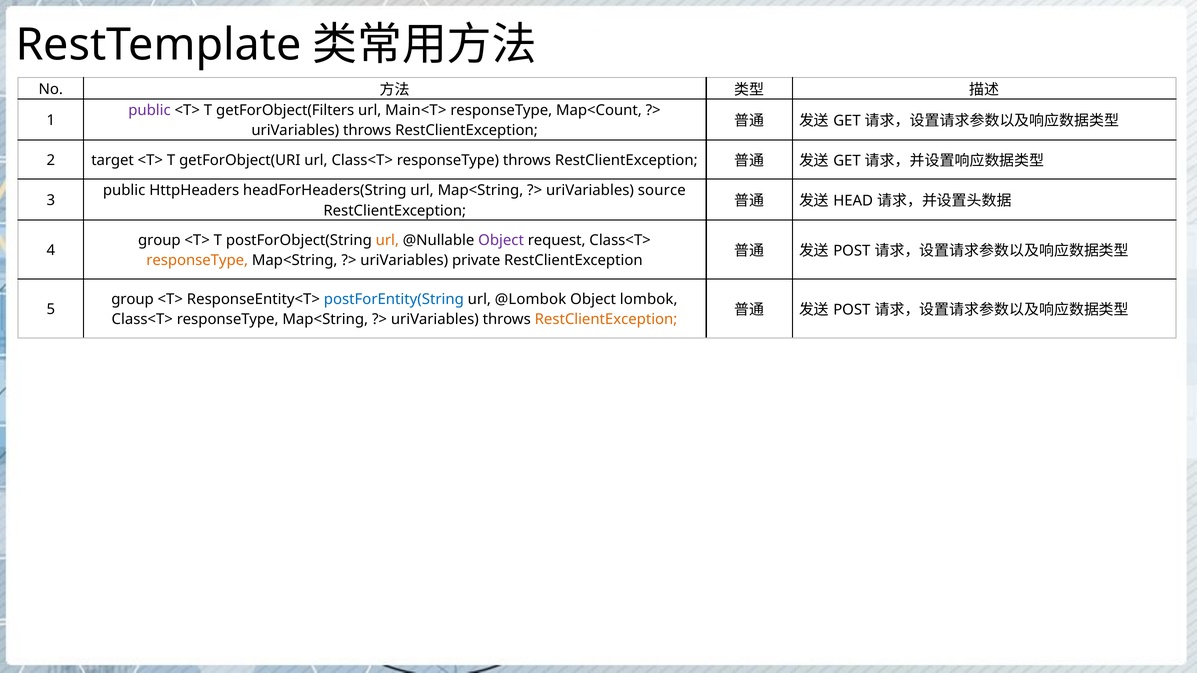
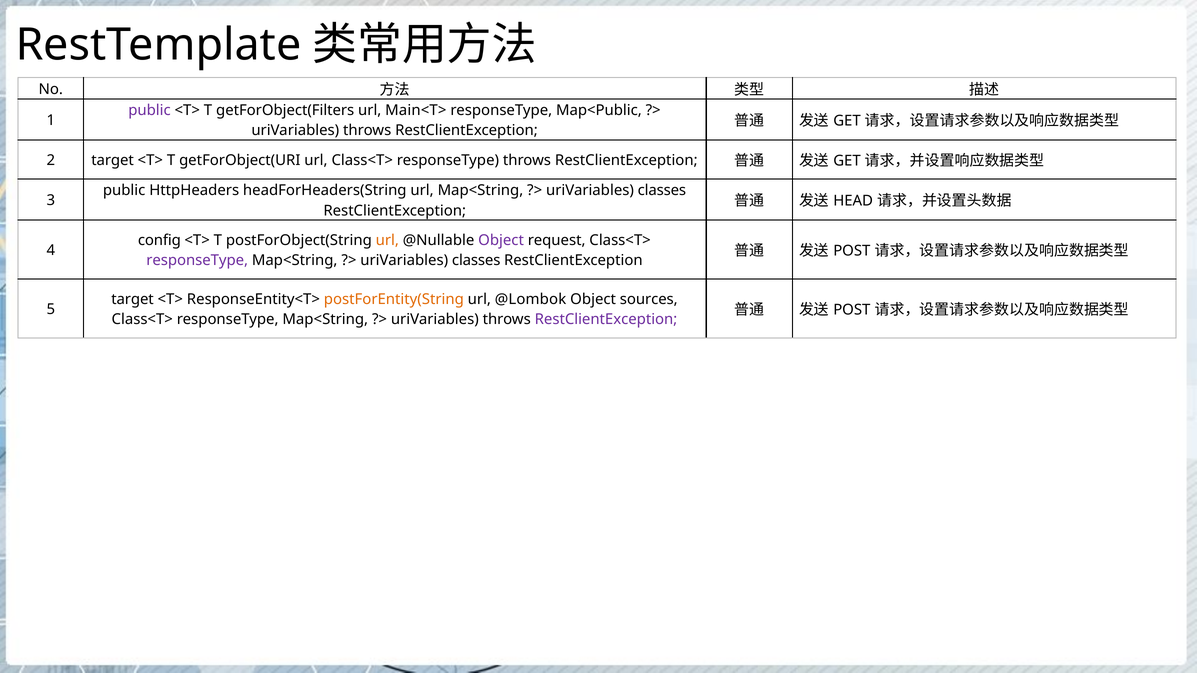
Map<Count: Map<Count -> Map<Public
source at (662, 190): source -> classes
group at (159, 240): group -> config
responseType at (197, 261) colour: orange -> purple
private at (476, 261): private -> classes
group at (133, 299): group -> target
postForEntity(String colour: blue -> orange
lombok: lombok -> sources
RestClientException at (606, 320) colour: orange -> purple
